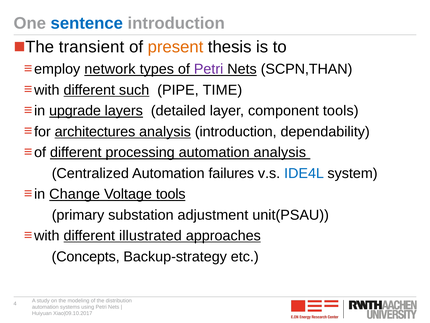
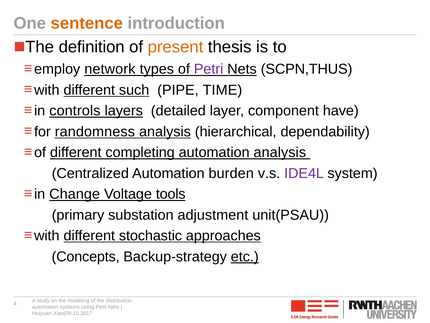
sentence colour: blue -> orange
transient: transient -> definition
SCPN,THAN: SCPN,THAN -> SCPN,THUS
upgrade: upgrade -> controls
component tools: tools -> have
architectures: architectures -> randomness
analysis introduction: introduction -> hierarchical
processing: processing -> completing
failures: failures -> burden
IDE4L colour: blue -> purple
illustrated: illustrated -> stochastic
etc underline: none -> present
